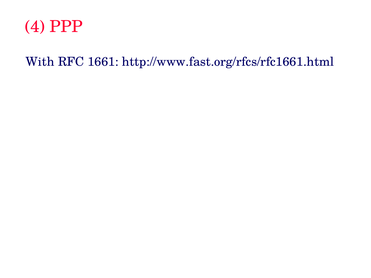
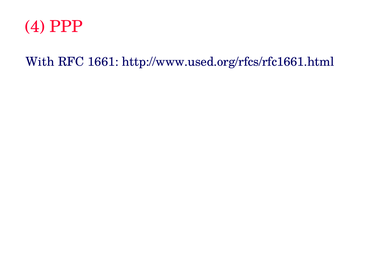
http://www.fast.org/rfcs/rfc1661.html: http://www.fast.org/rfcs/rfc1661.html -> http://www.used.org/rfcs/rfc1661.html
